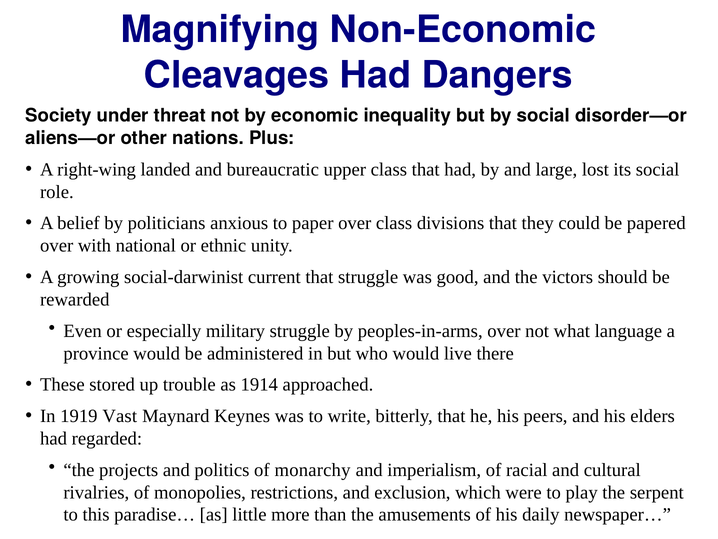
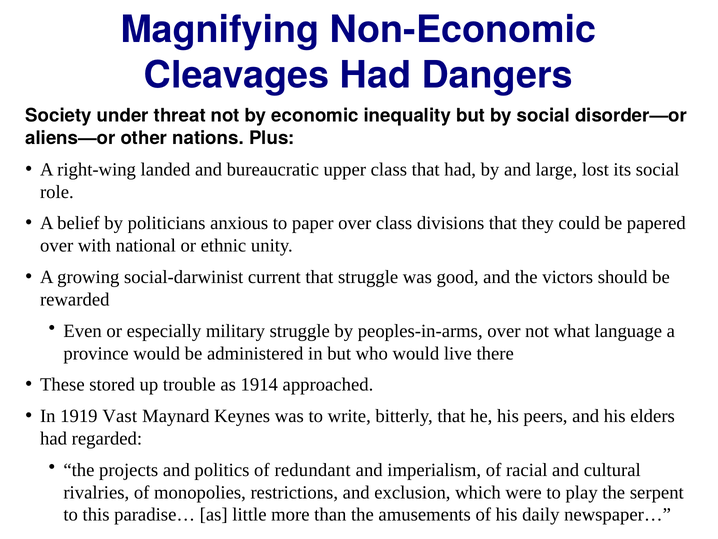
monarchy: monarchy -> redundant
